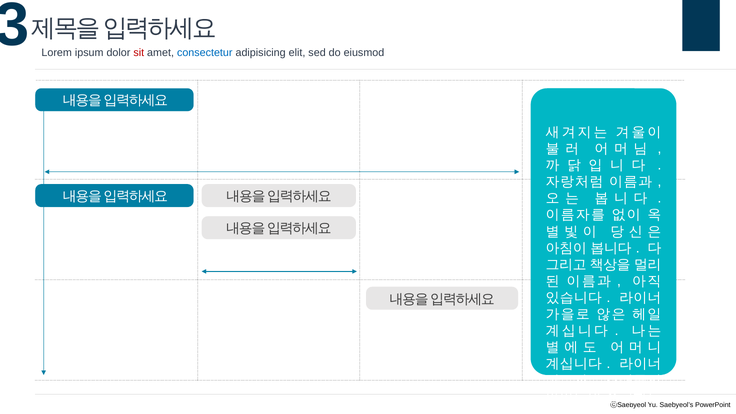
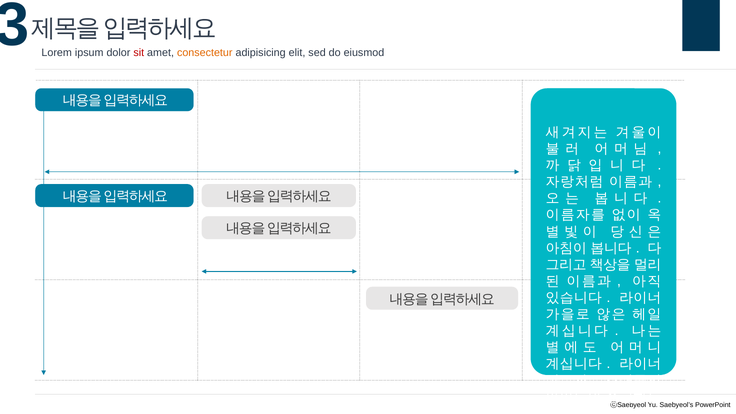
consectetur colour: blue -> orange
